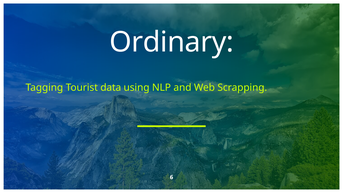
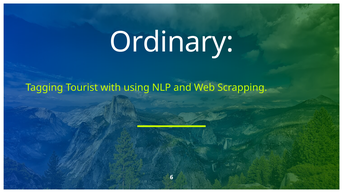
data: data -> with
